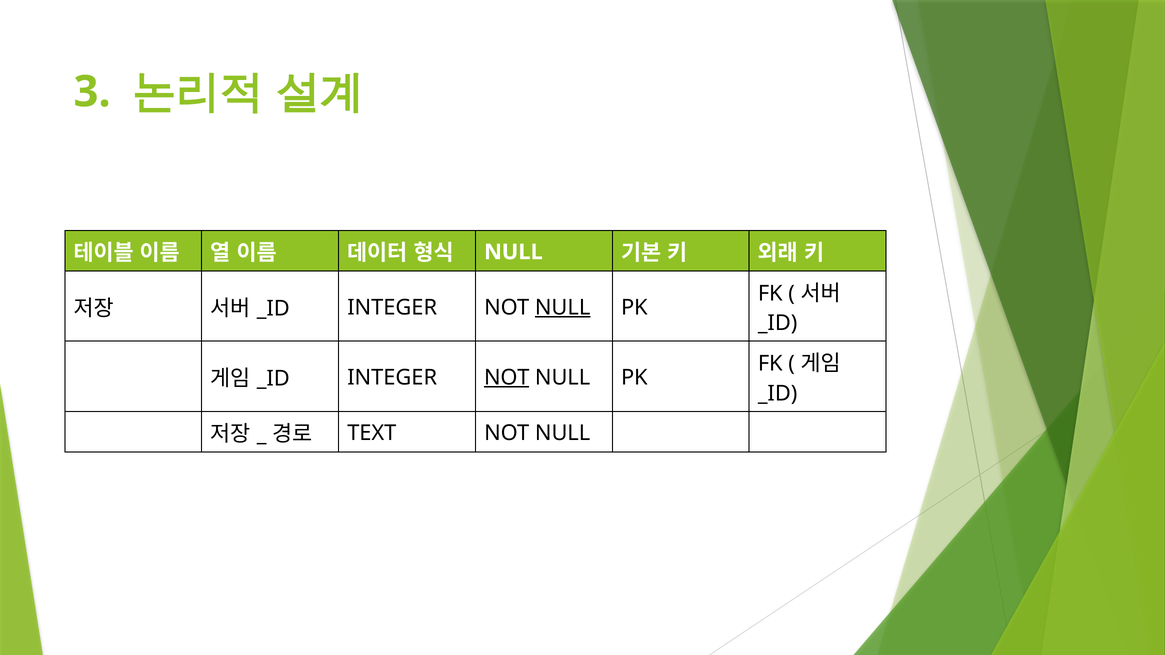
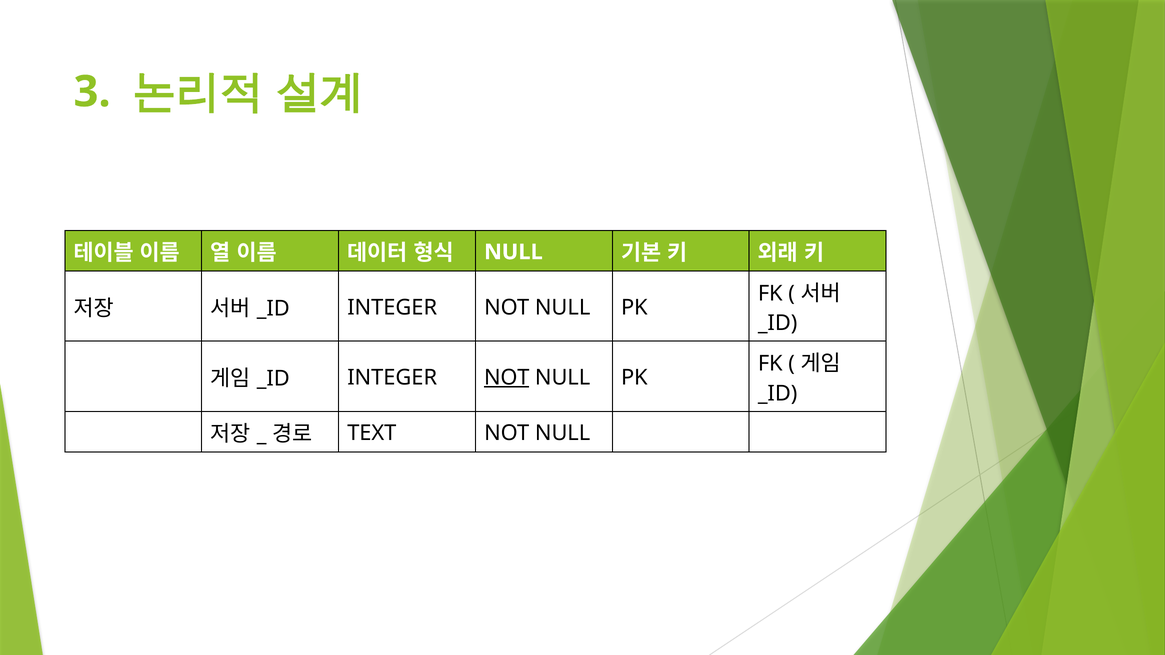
NULL at (563, 307) underline: present -> none
